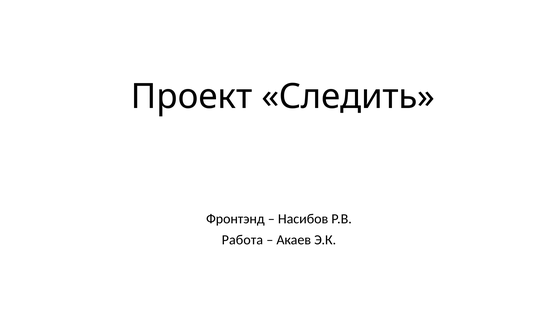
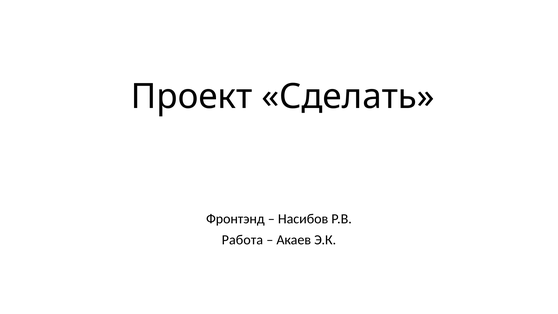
Следить: Следить -> Сделать
